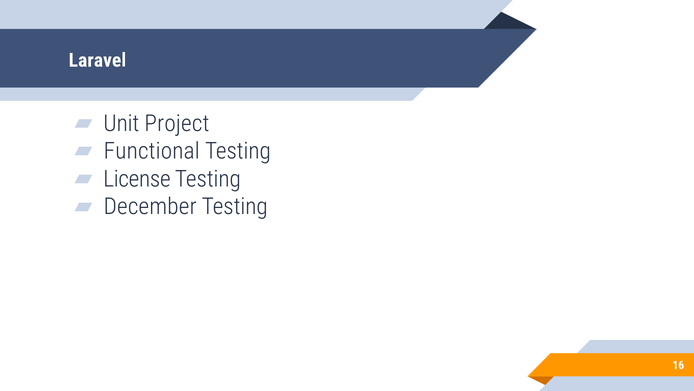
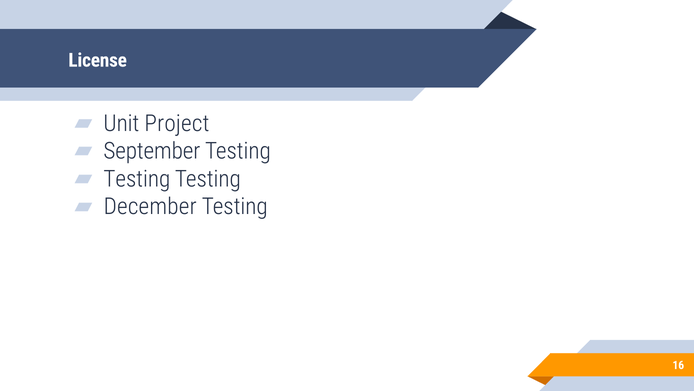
Laravel: Laravel -> License
Functional: Functional -> September
License at (137, 179): License -> Testing
